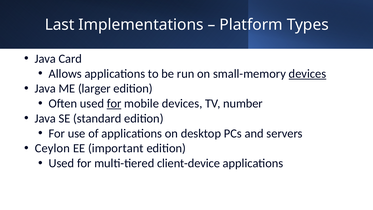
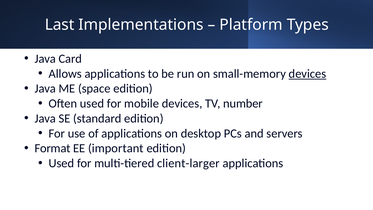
larger: larger -> space
for at (114, 103) underline: present -> none
Ceylon: Ceylon -> Format
client-device: client-device -> client-larger
